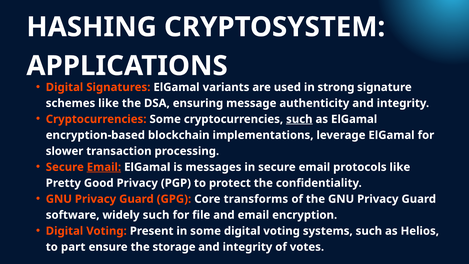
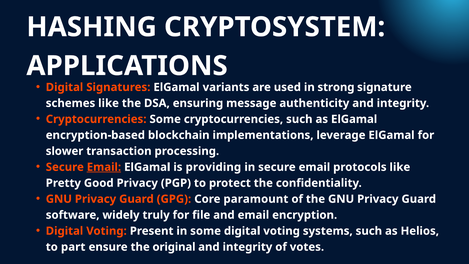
such at (299, 119) underline: present -> none
messages: messages -> providing
transforms: transforms -> paramount
widely such: such -> truly
storage: storage -> original
